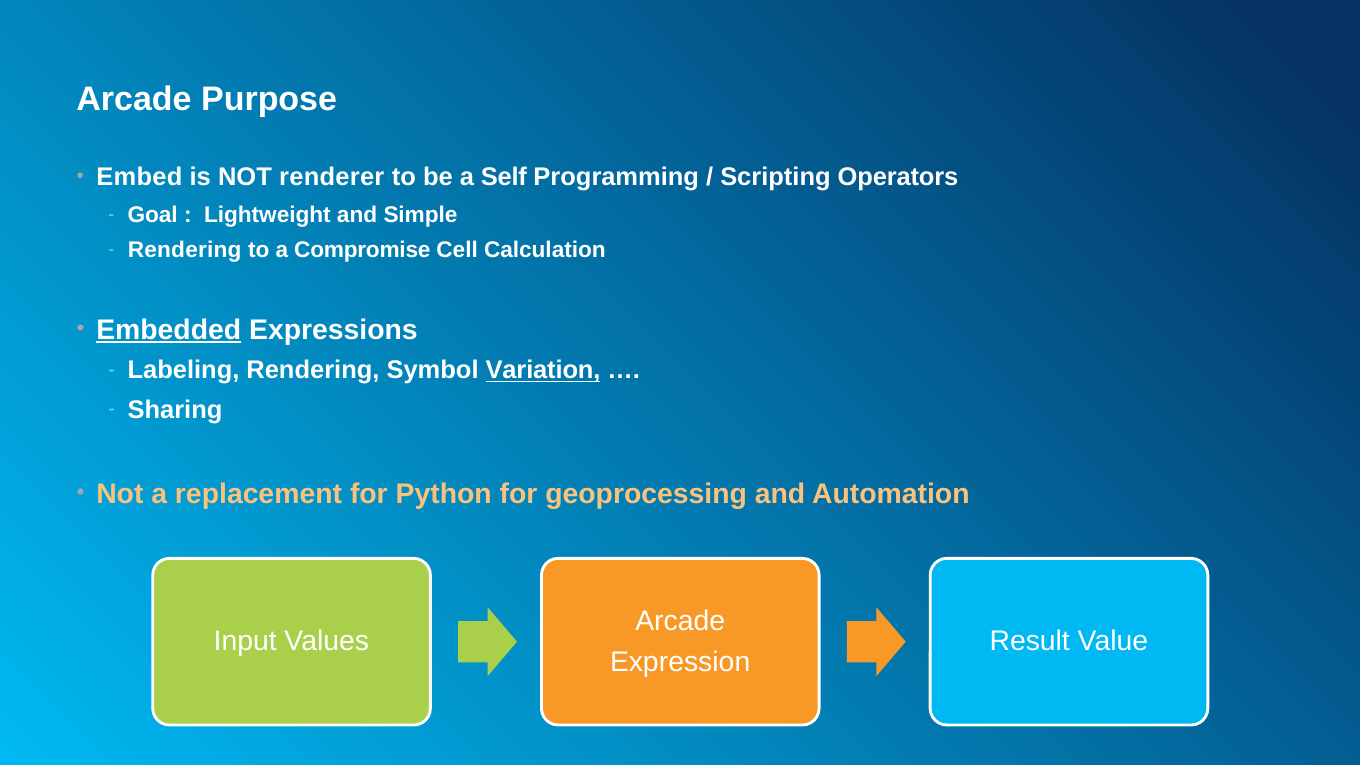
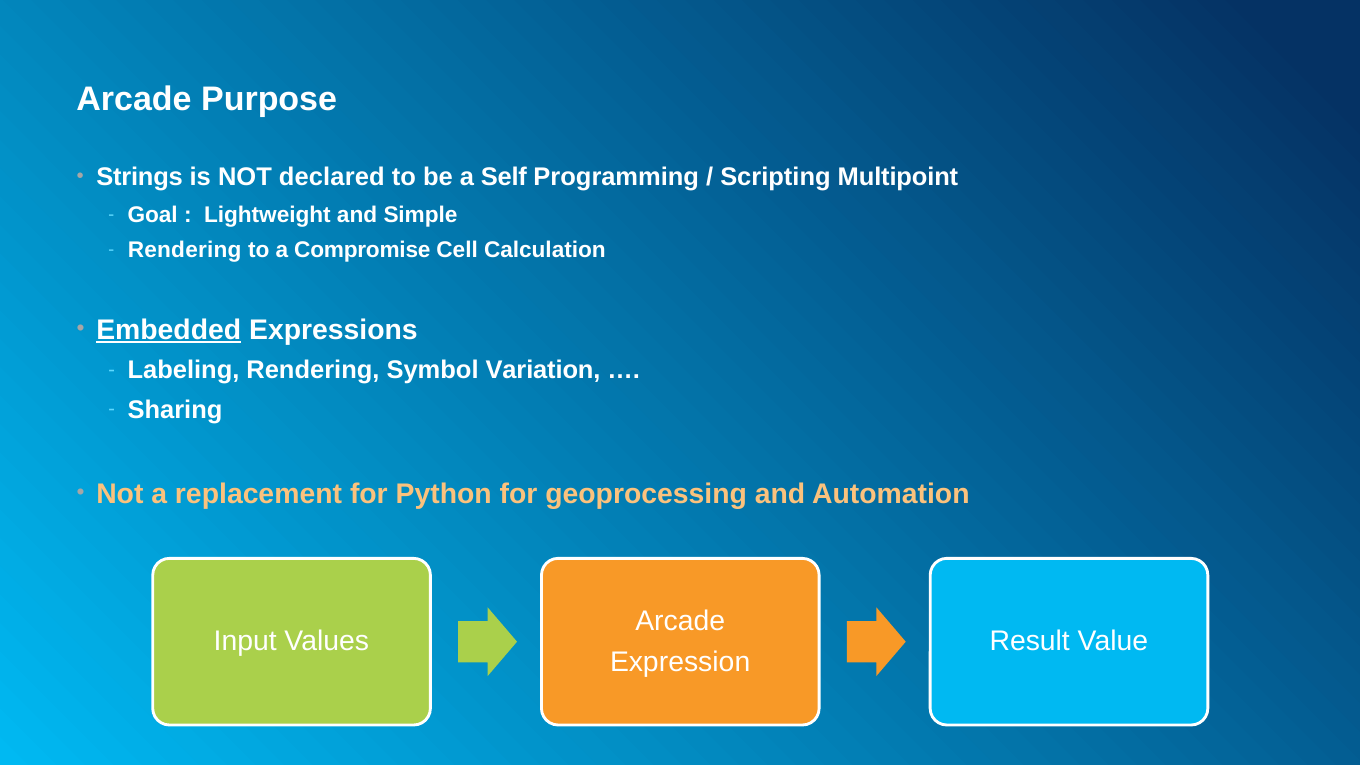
Embed: Embed -> Strings
renderer: renderer -> declared
Operators: Operators -> Multipoint
Variation underline: present -> none
